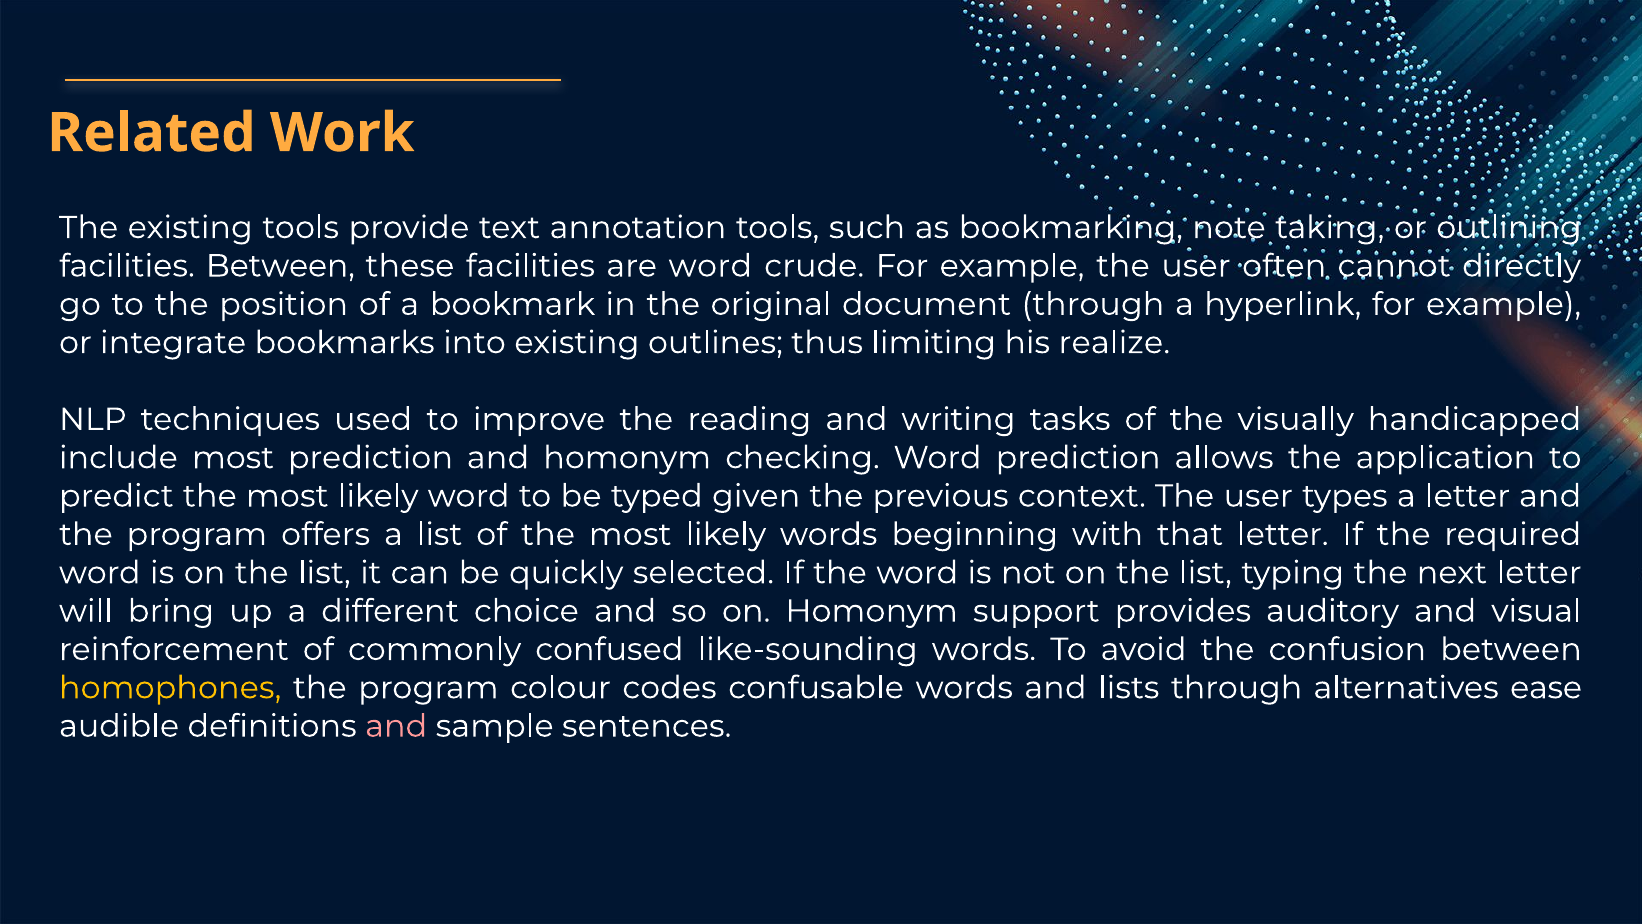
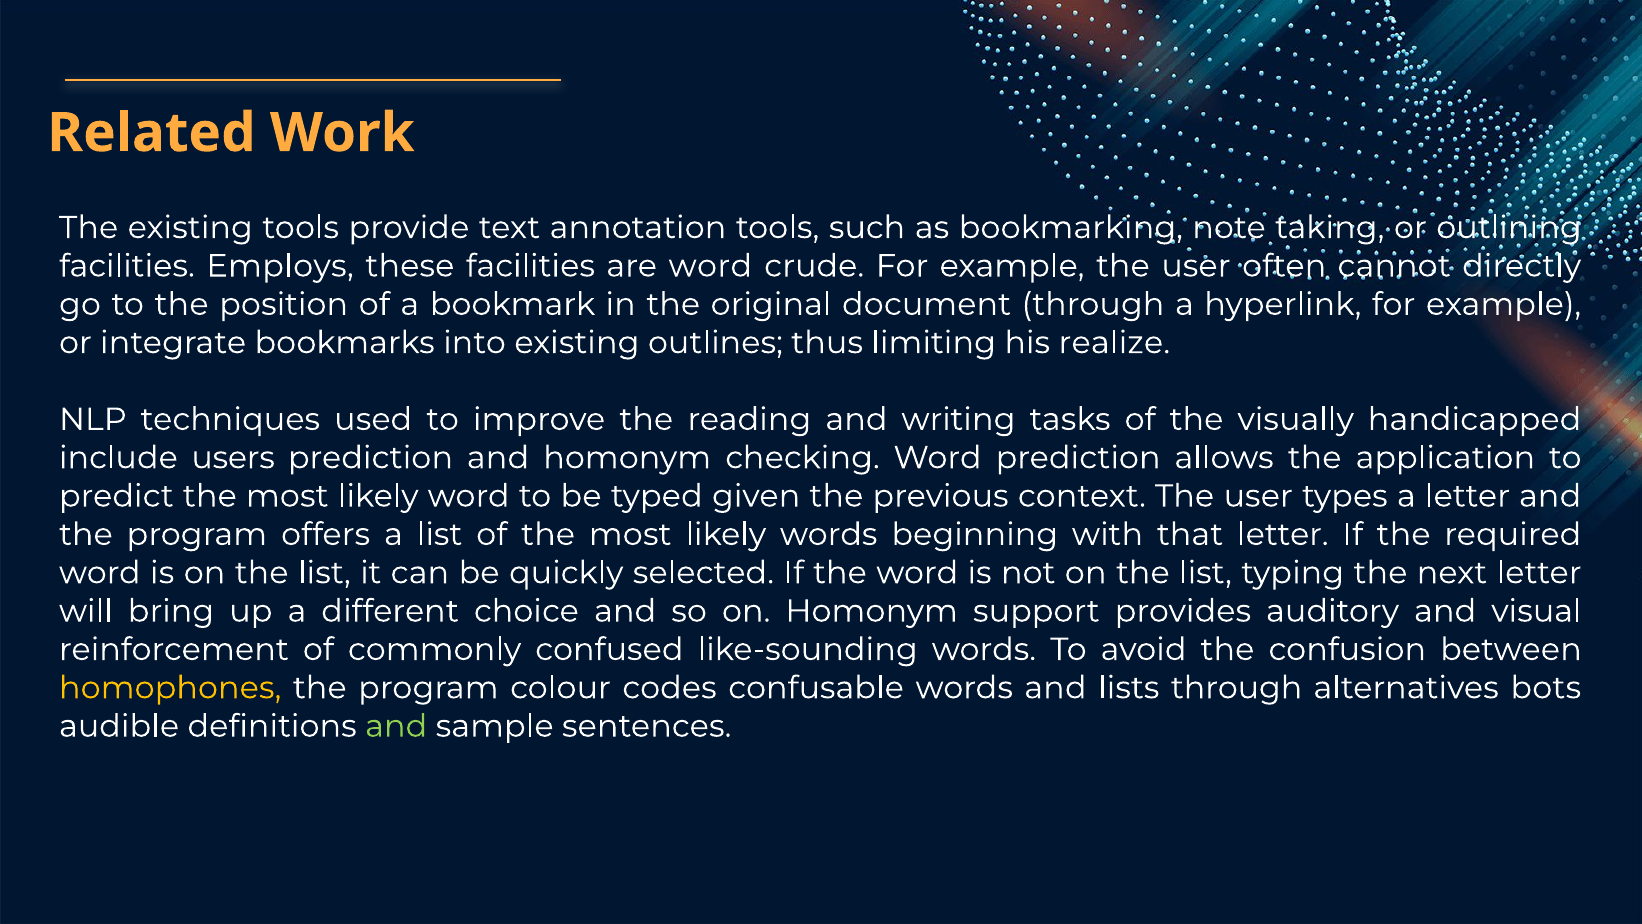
facilities Between: Between -> Employs
include most: most -> users
ease: ease -> bots
and at (396, 726) colour: pink -> light green
